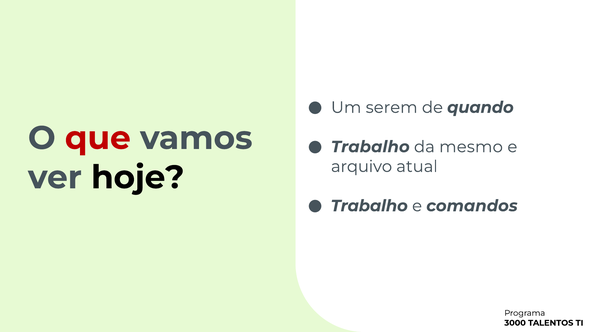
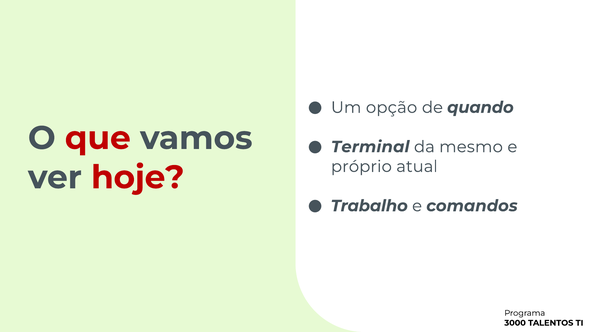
serem: serem -> opção
Trabalho at (370, 147): Trabalho -> Terminal
arquivo: arquivo -> próprio
hoje colour: black -> red
